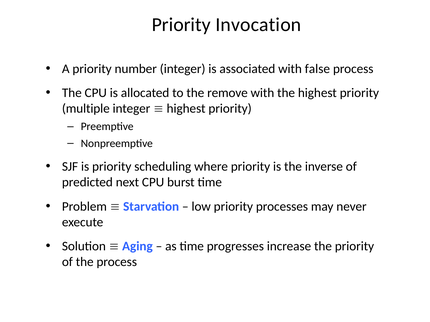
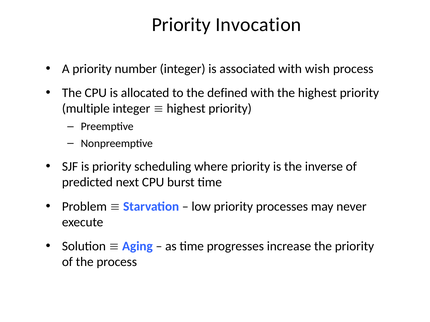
false: false -> wish
remove: remove -> defined
